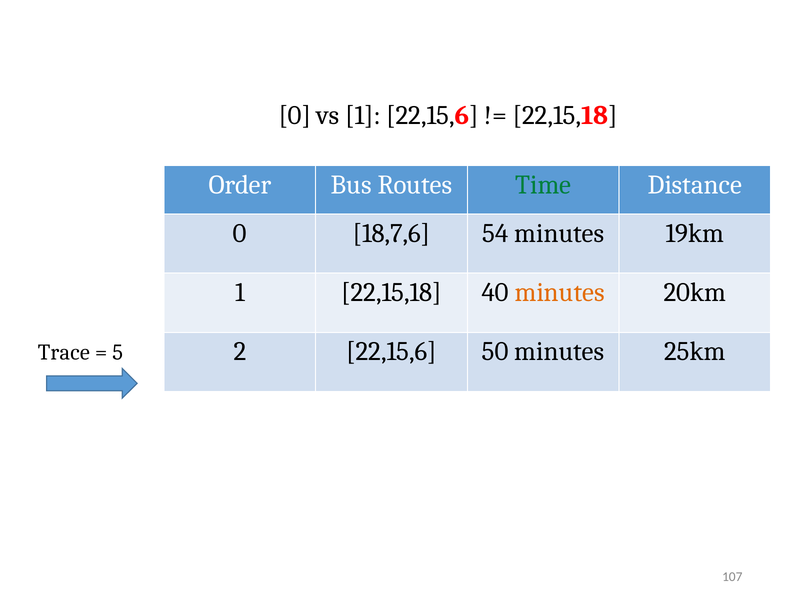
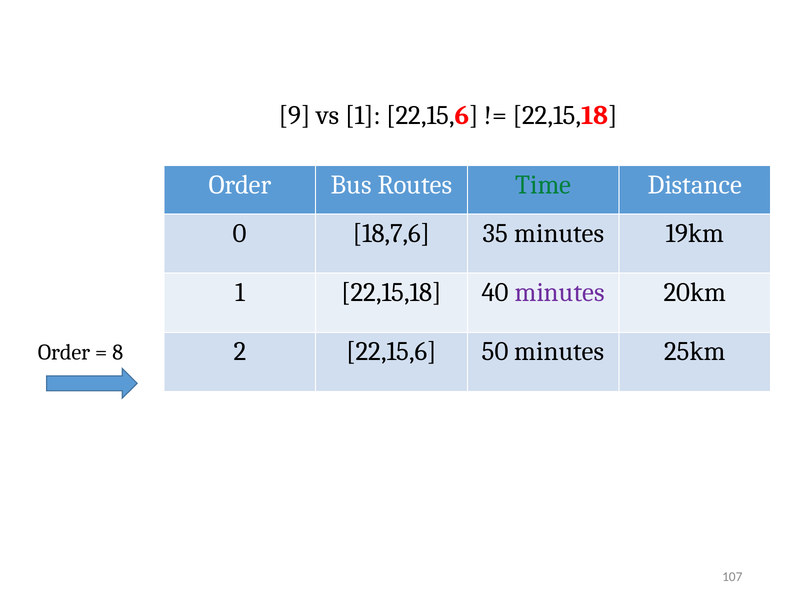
0 at (295, 115): 0 -> 9
54: 54 -> 35
minutes at (560, 293) colour: orange -> purple
Trace at (64, 353): Trace -> Order
5: 5 -> 8
